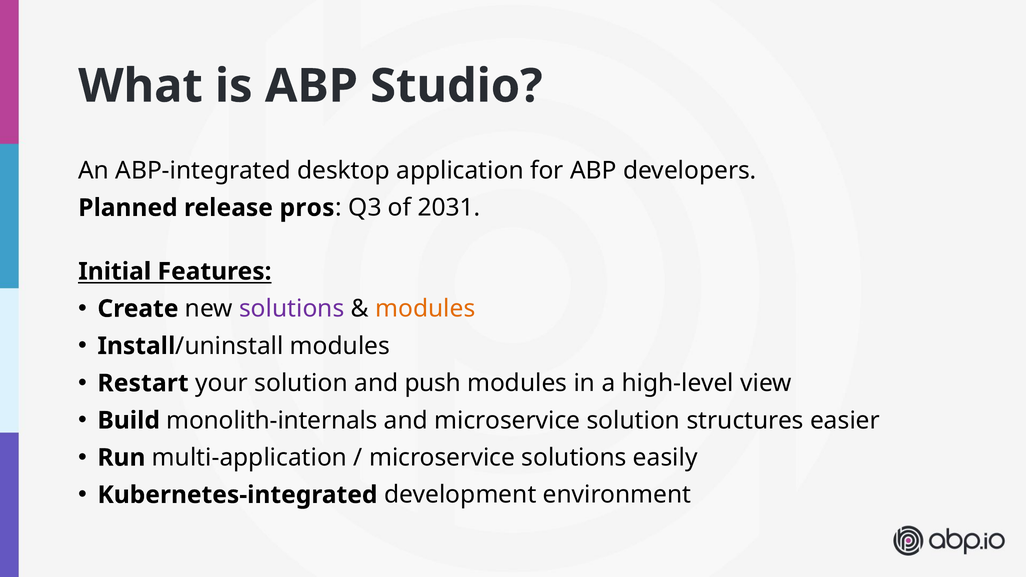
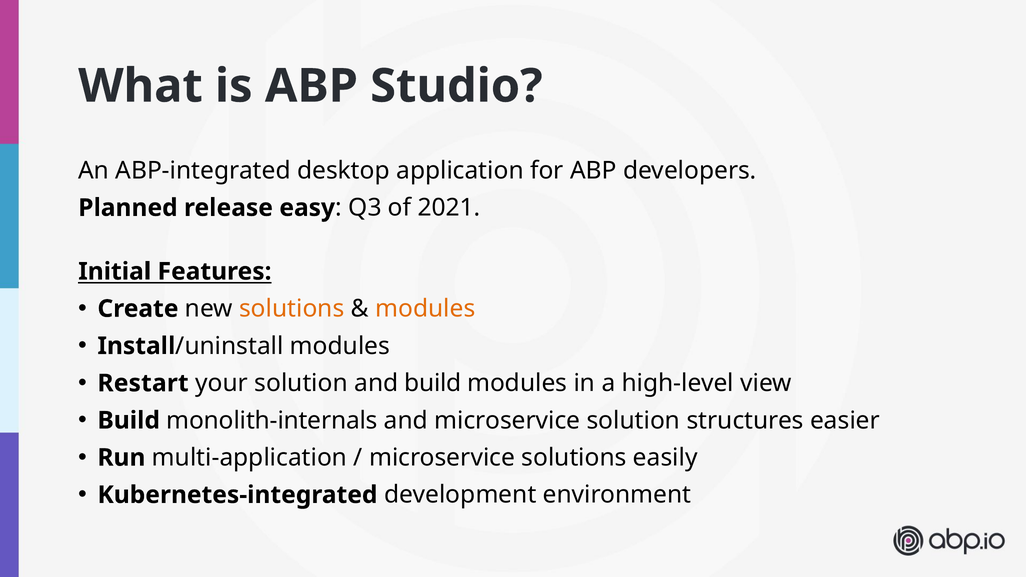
pros: pros -> easy
2031: 2031 -> 2021
solutions at (292, 309) colour: purple -> orange
and push: push -> build
